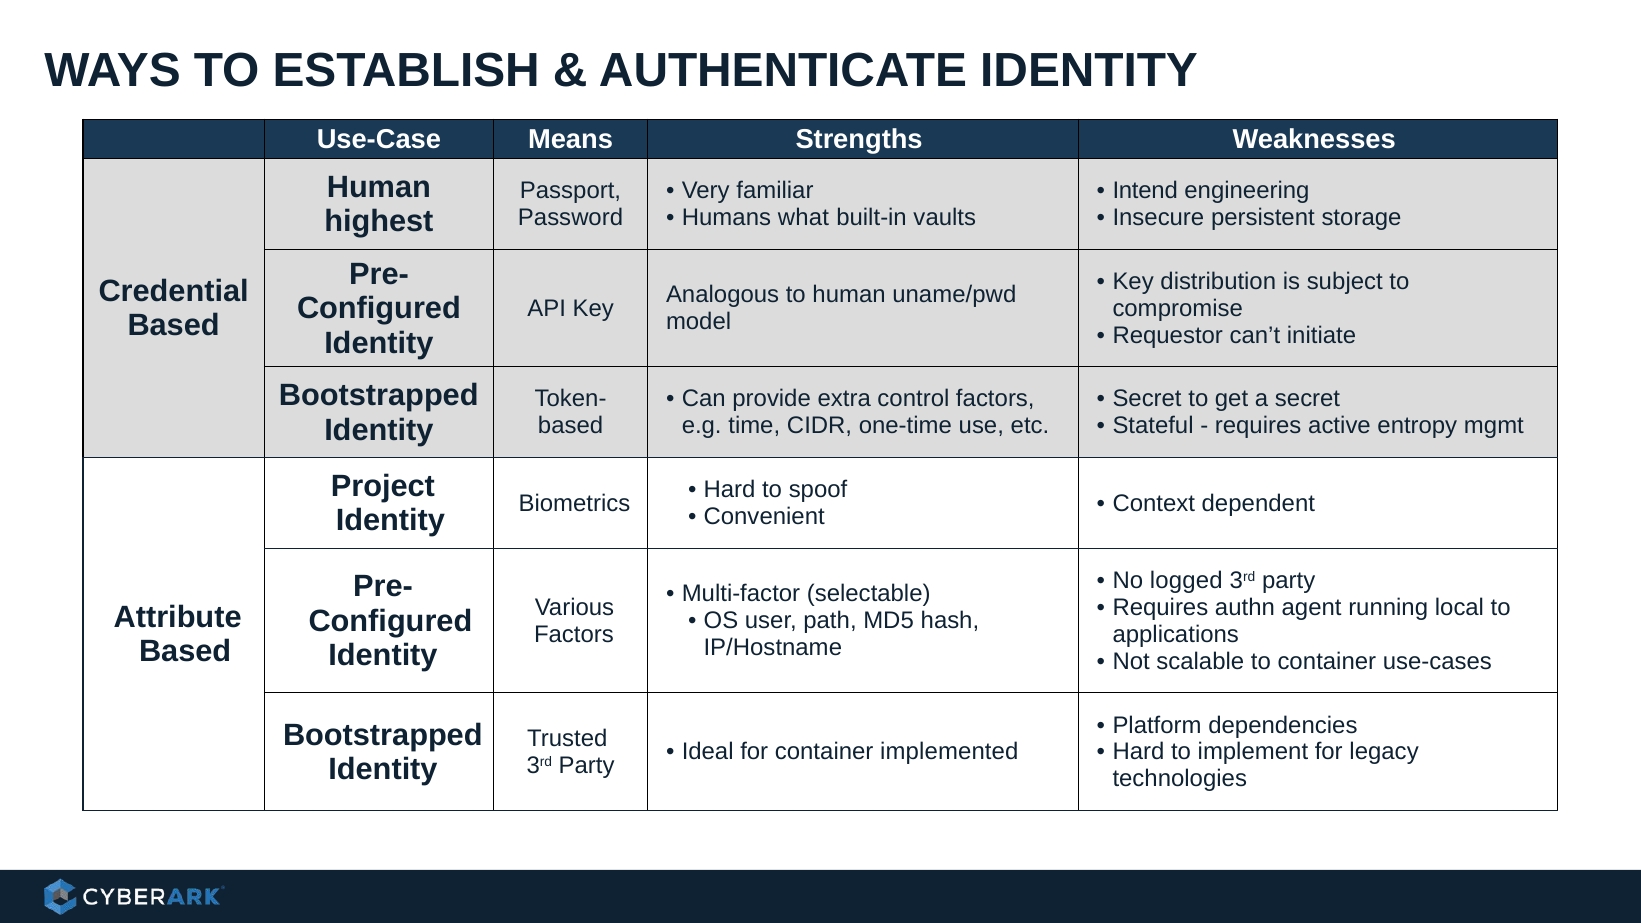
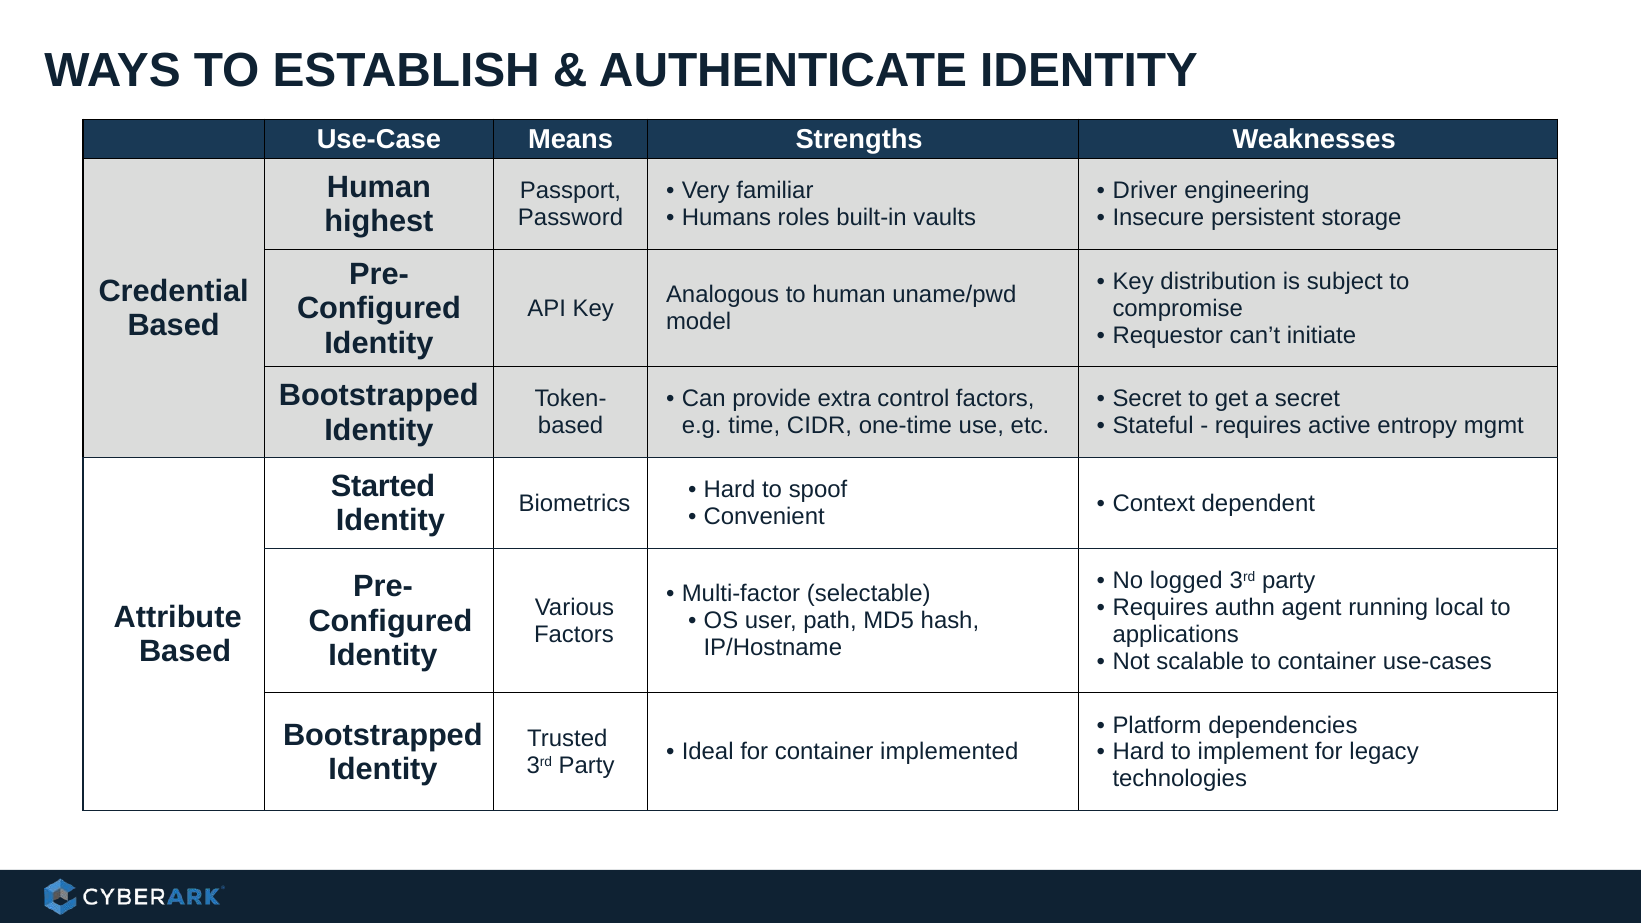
Intend: Intend -> Driver
what: what -> roles
Project: Project -> Started
